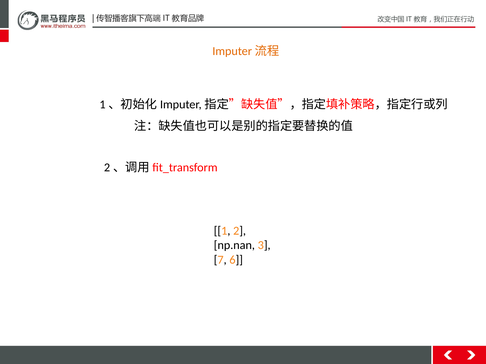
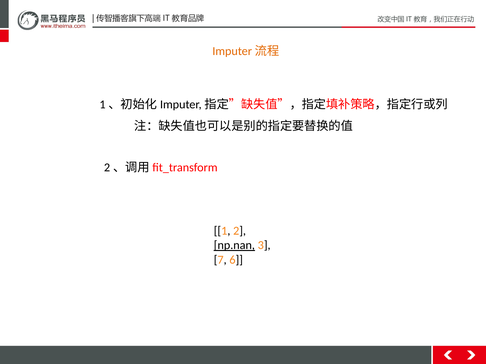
np.nan underline: none -> present
